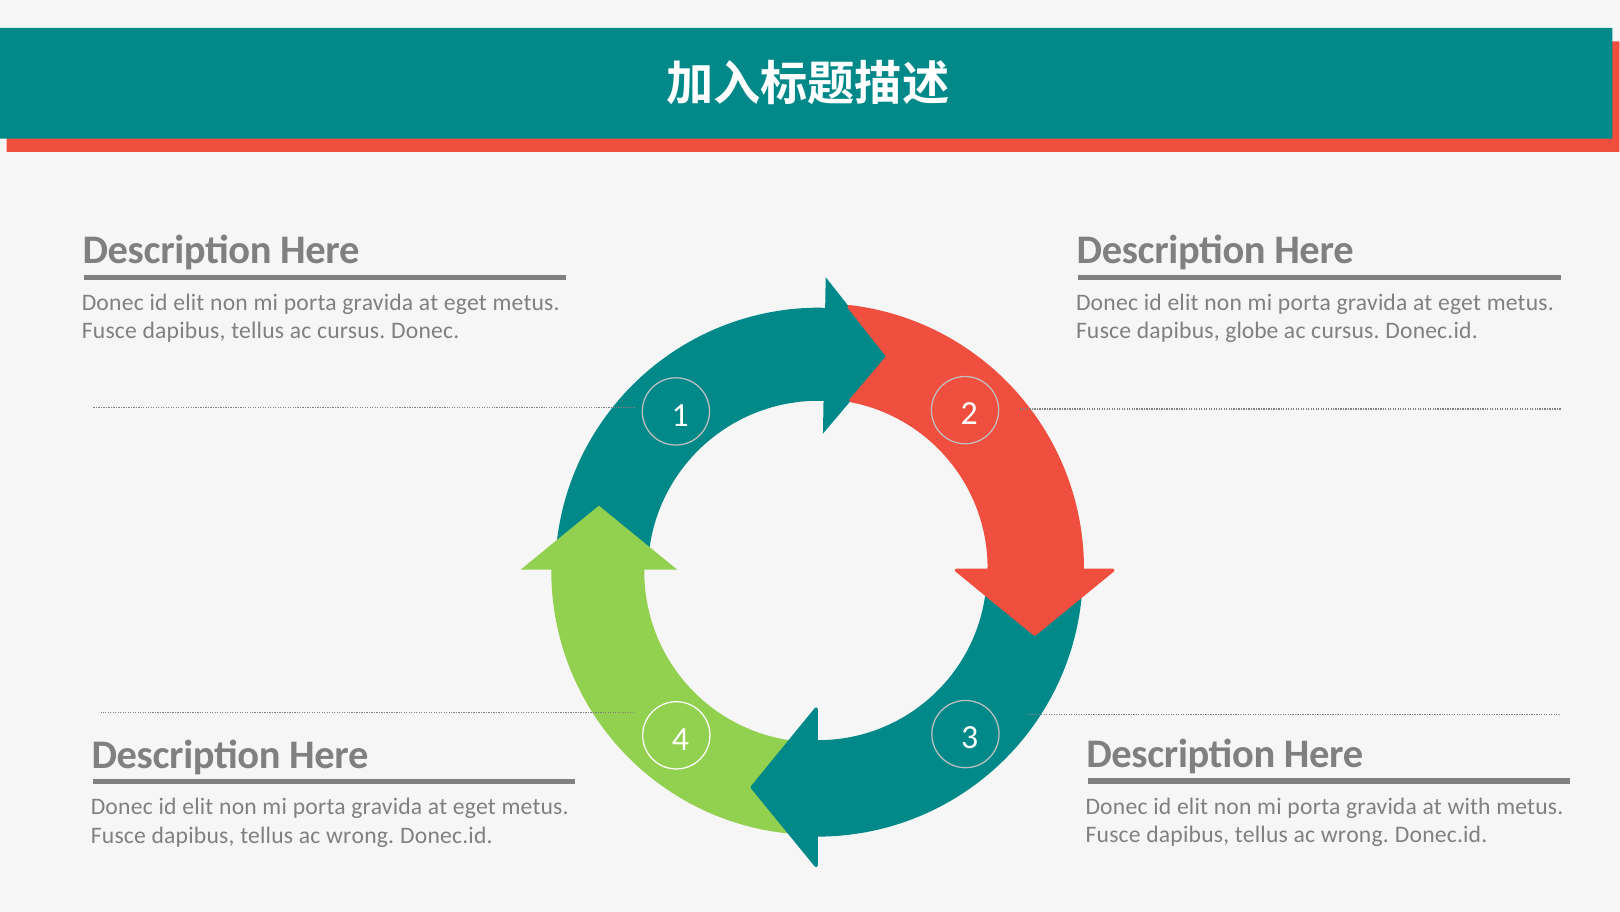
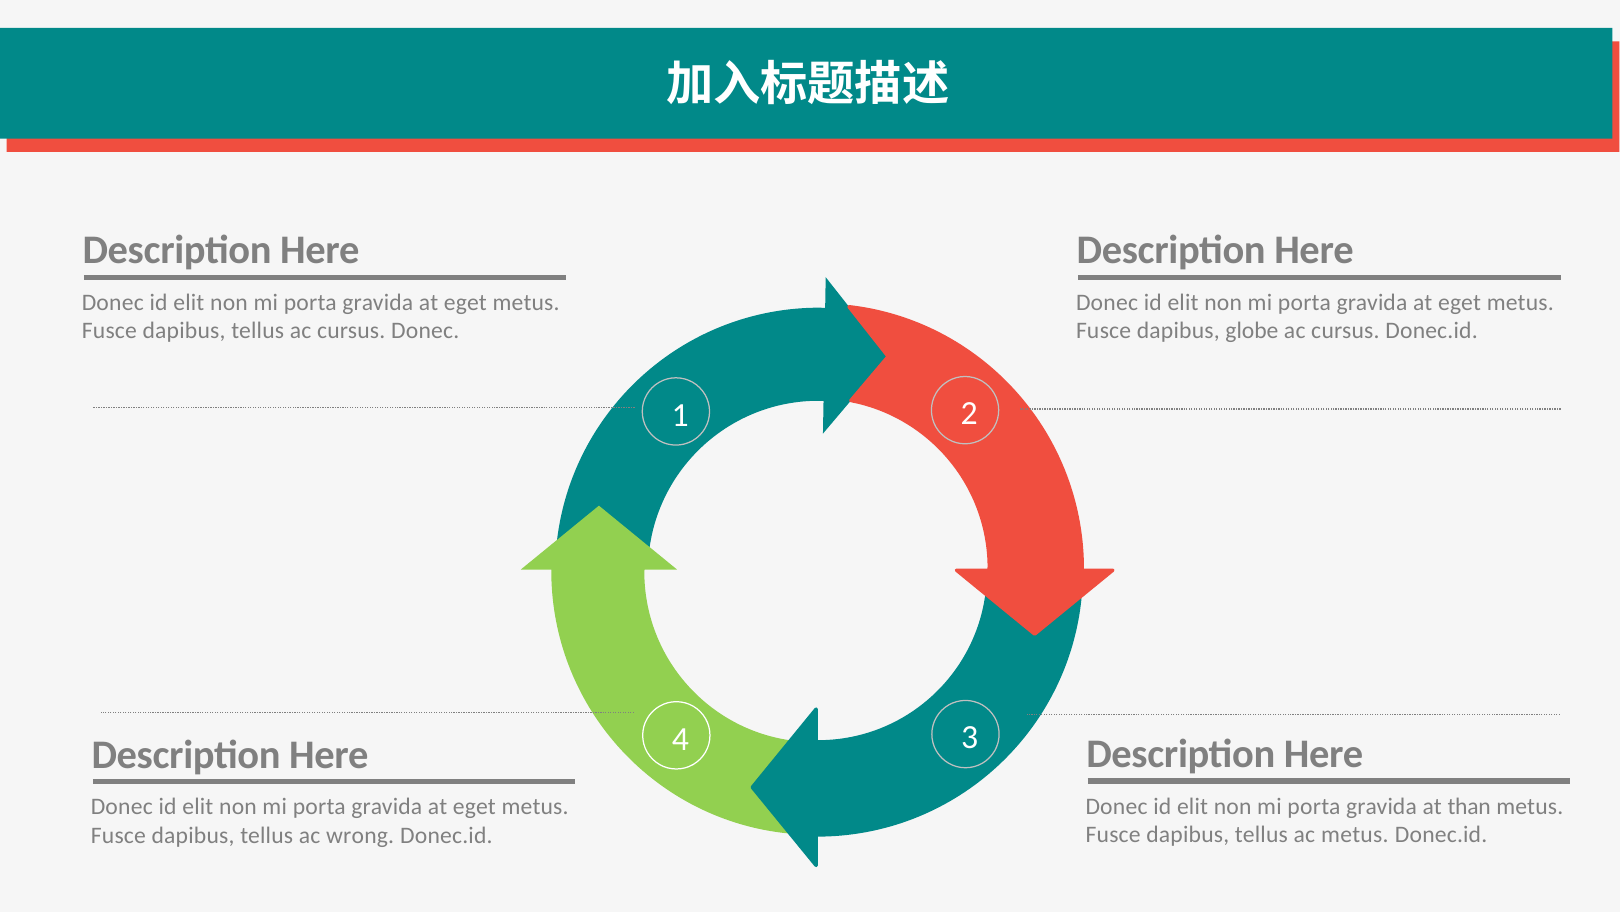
with: with -> than
wrong at (1355, 834): wrong -> metus
